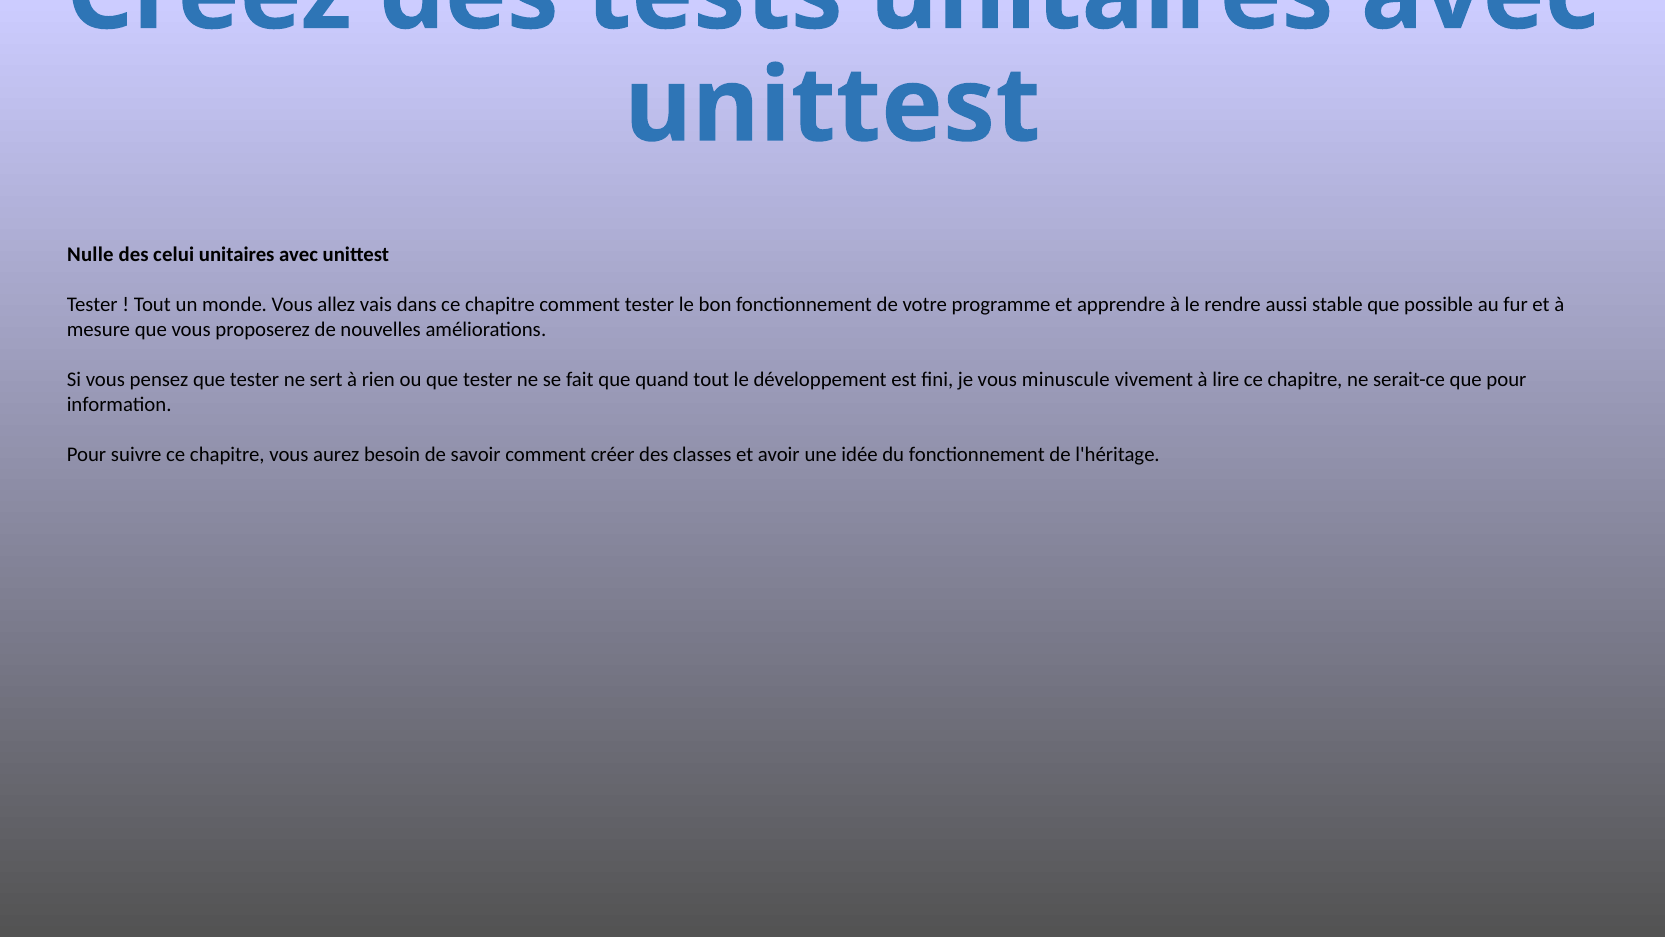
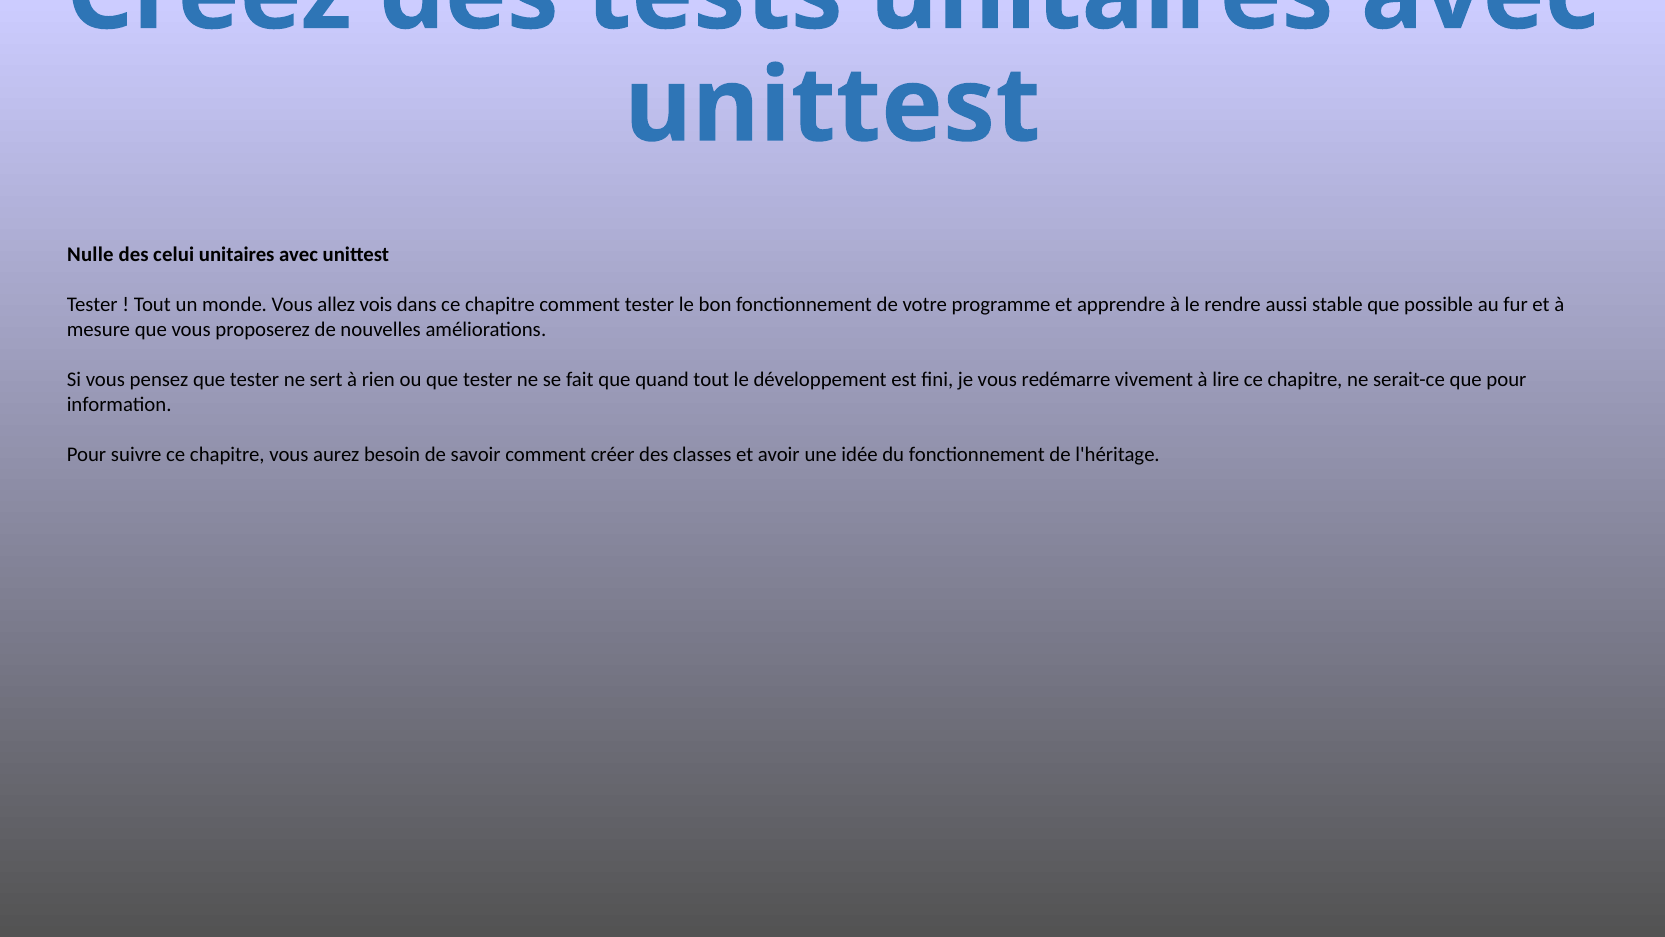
vais: vais -> vois
minuscule: minuscule -> redémarre
